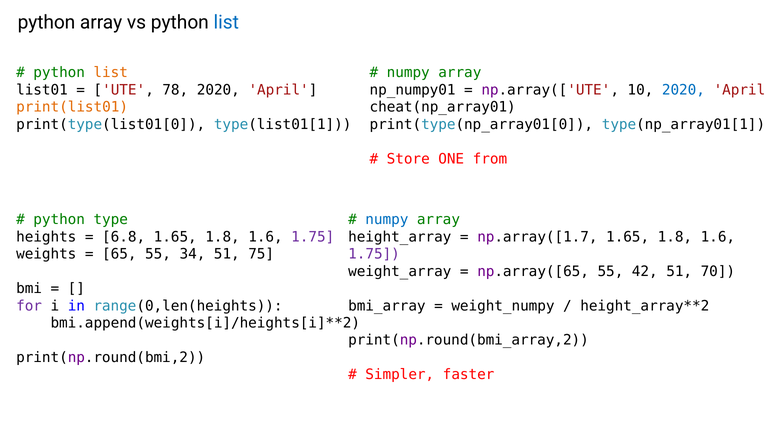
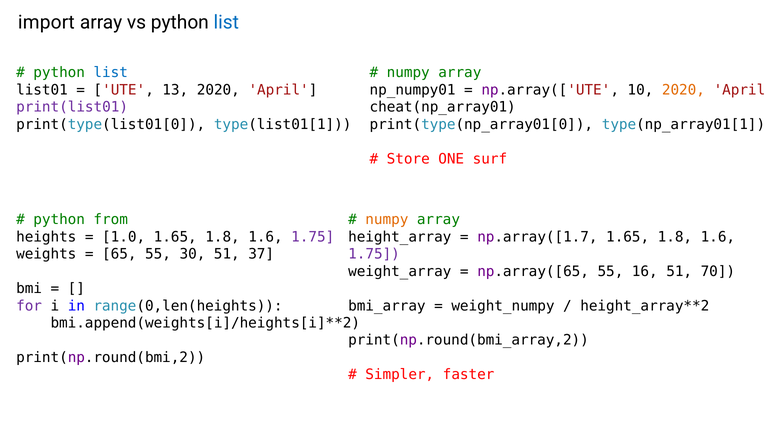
python at (46, 23): python -> import
list at (111, 73) colour: orange -> blue
78: 78 -> 13
2020 at (683, 90) colour: blue -> orange
print(list01 colour: orange -> purple
from: from -> surf
numpy at (387, 220) colour: blue -> orange
type: type -> from
6.8: 6.8 -> 1.0
34: 34 -> 30
75: 75 -> 37
42: 42 -> 16
